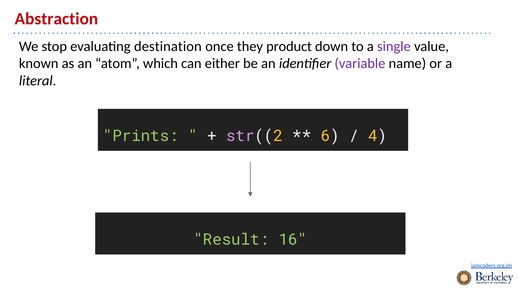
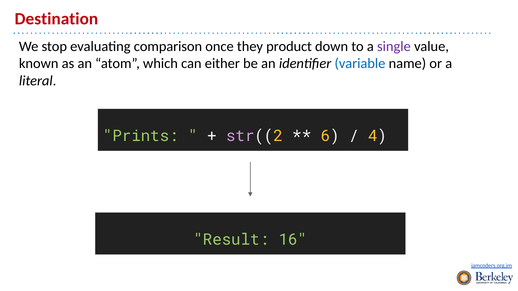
Abstraction: Abstraction -> Destination
destination: destination -> comparison
variable colour: purple -> blue
